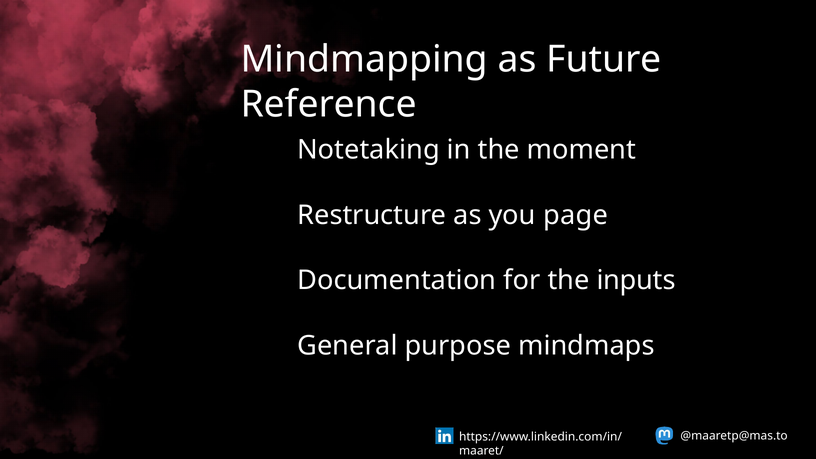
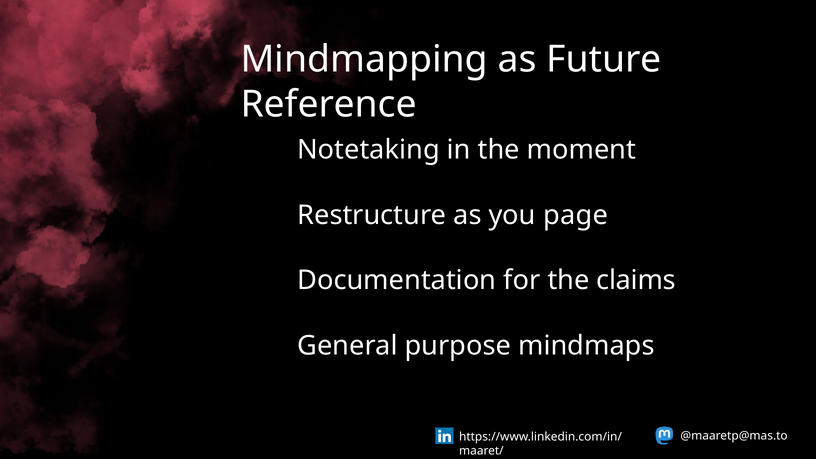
inputs: inputs -> claims
